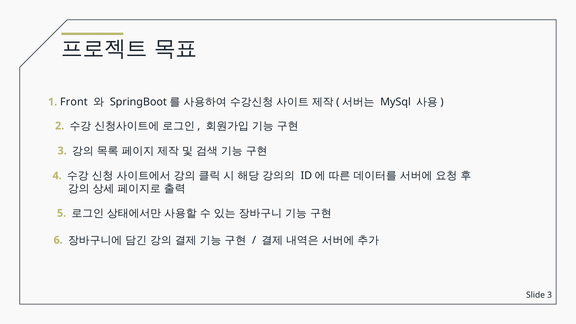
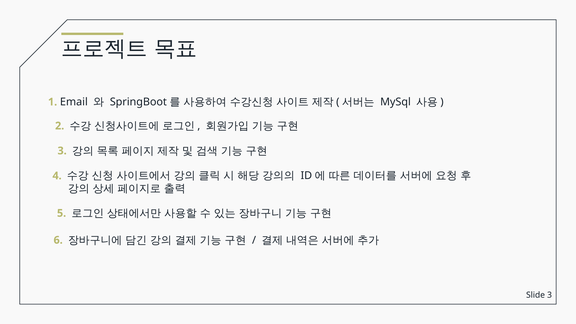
Front: Front -> Email
